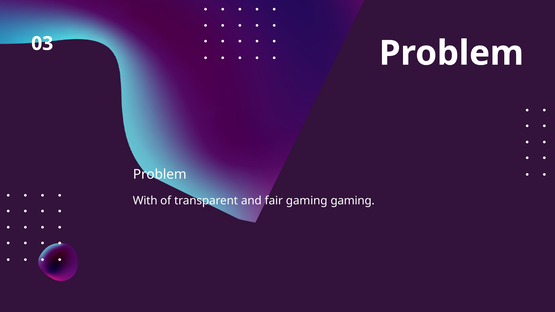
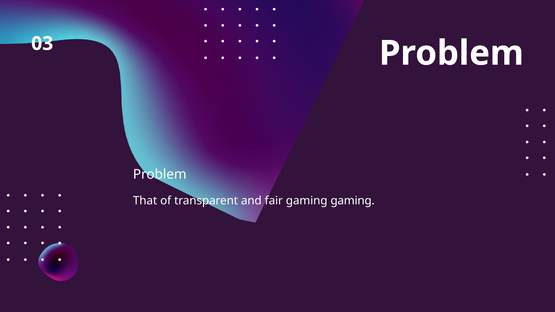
With: With -> That
